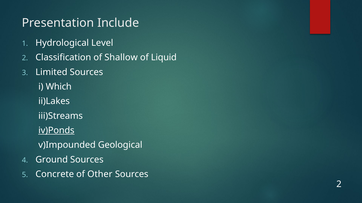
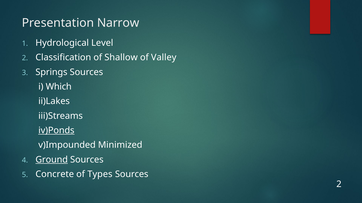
Include: Include -> Narrow
Liquid: Liquid -> Valley
Limited: Limited -> Springs
Geological: Geological -> Minimized
Ground underline: none -> present
Other: Other -> Types
